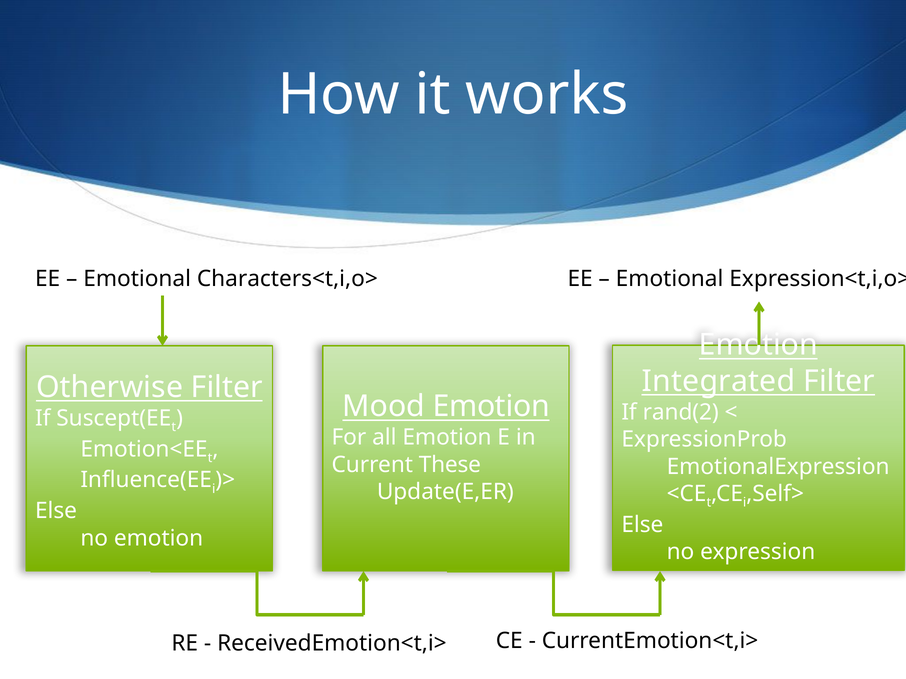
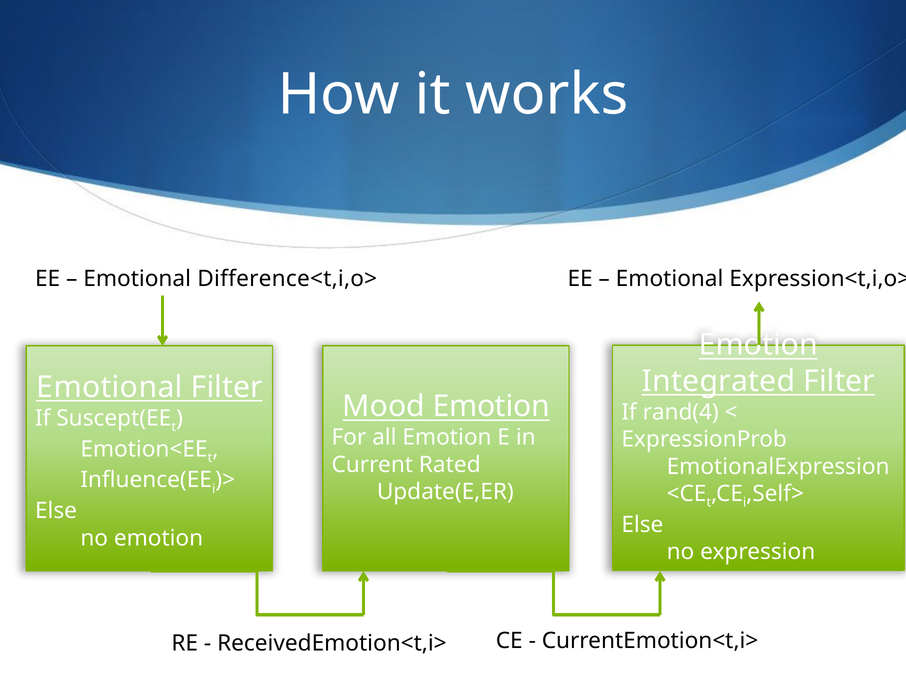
Characters<t,i,o>: Characters<t,i,o> -> Difference<t,i,o>
Otherwise at (110, 387): Otherwise -> Emotional
rand(2: rand(2 -> rand(4
These: These -> Rated
